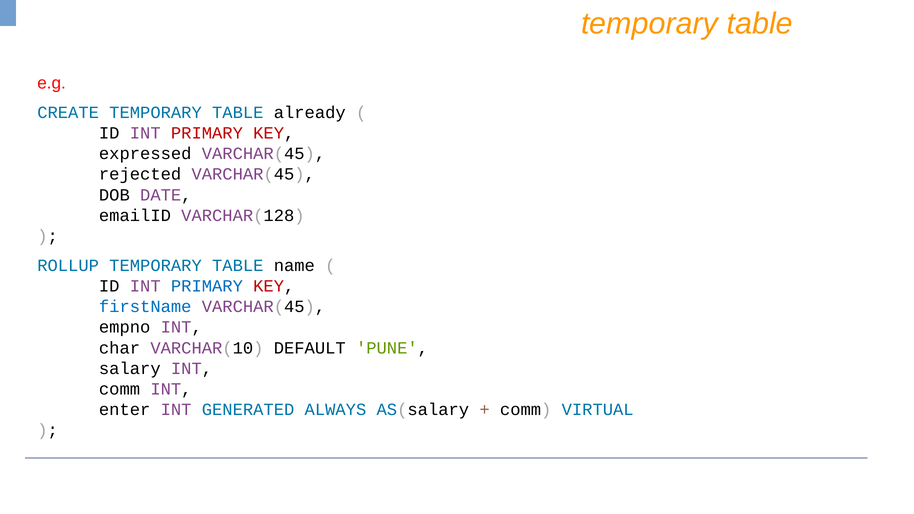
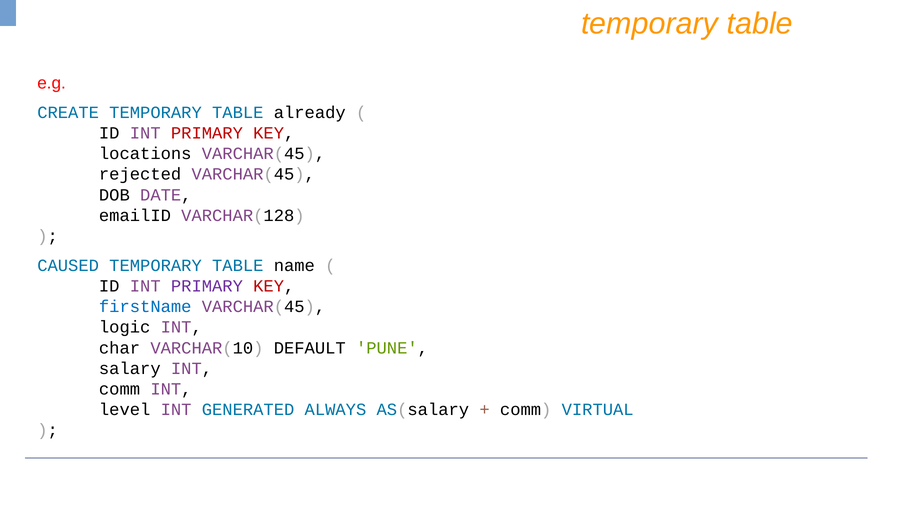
expressed: expressed -> locations
ROLLUP: ROLLUP -> CAUSED
PRIMARY at (207, 286) colour: blue -> purple
empno: empno -> logic
enter: enter -> level
